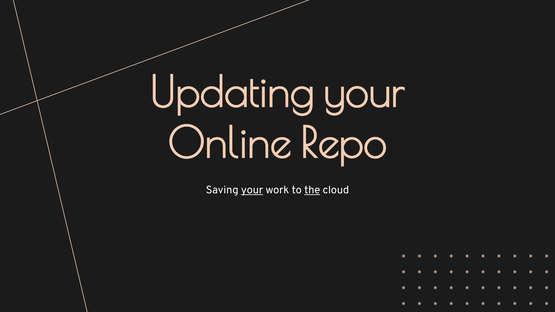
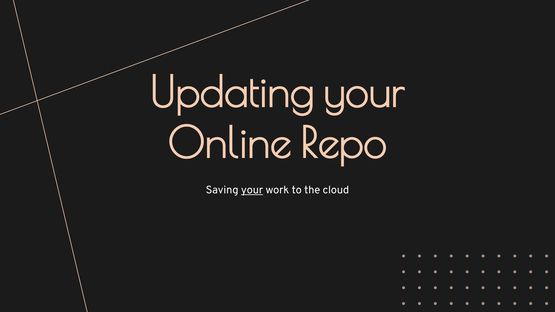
the underline: present -> none
